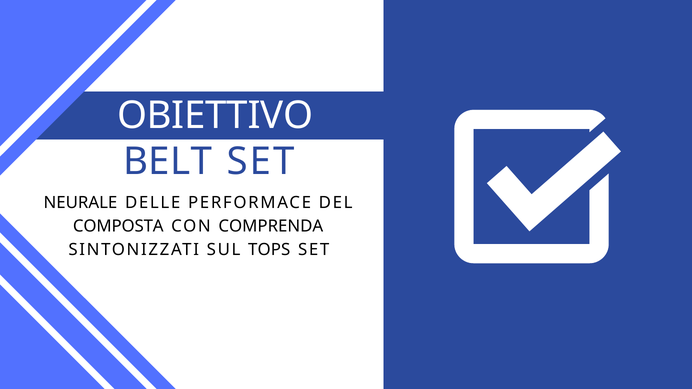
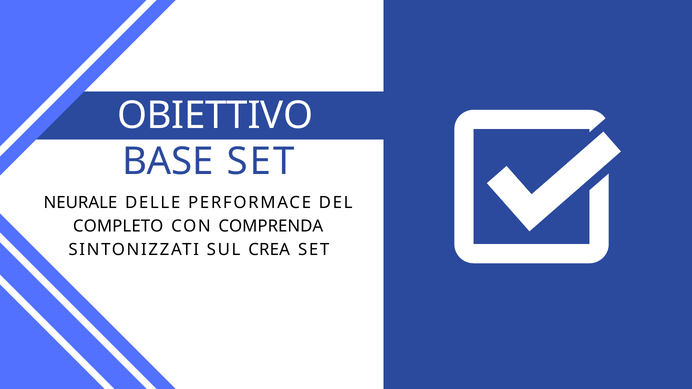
BELT: BELT -> BASE
COMPOSTA: COMPOSTA -> COMPLETO
TOPS: TOPS -> CREA
